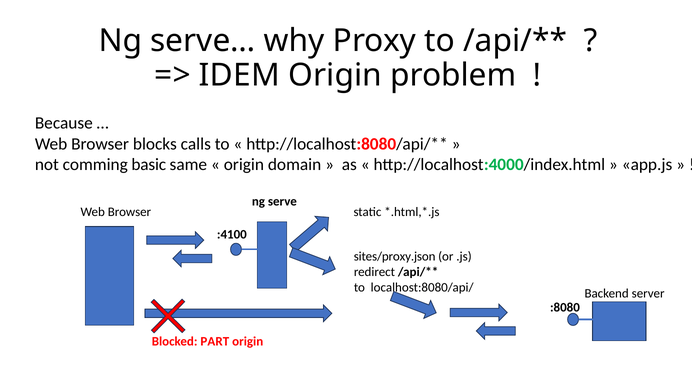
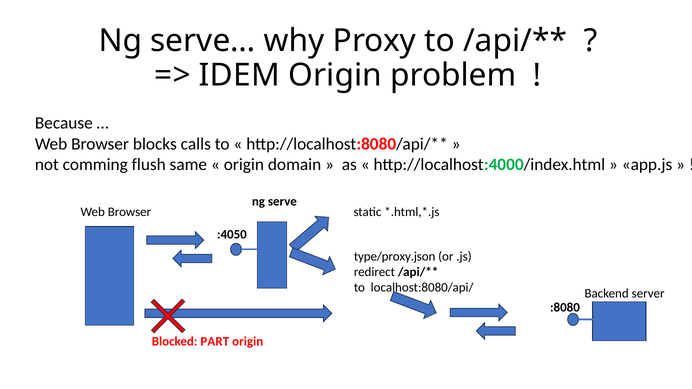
basic: basic -> flush
:4100: :4100 -> :4050
sites/proxy.json: sites/proxy.json -> type/proxy.json
